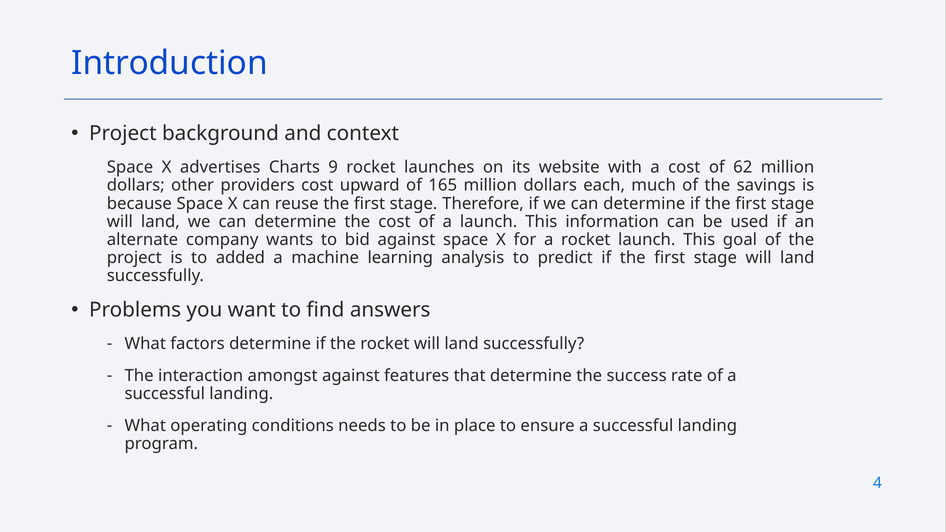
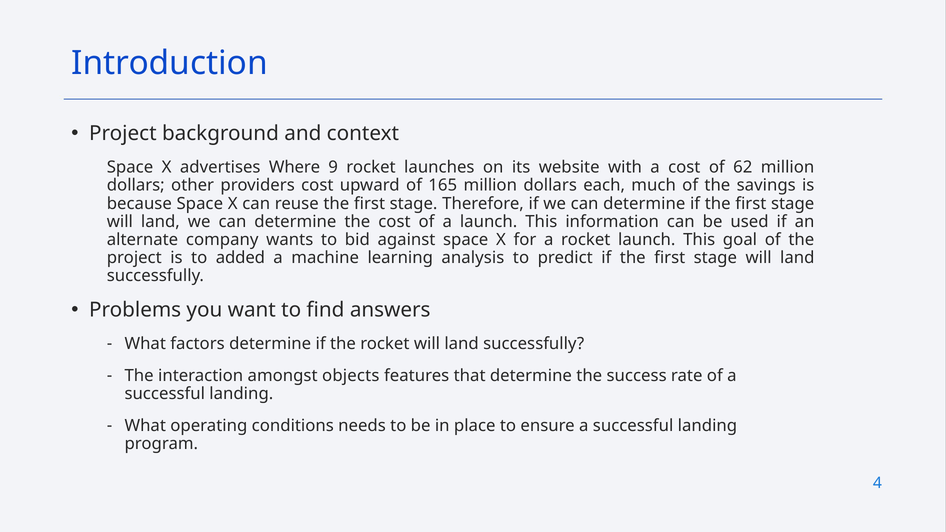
Charts: Charts -> Where
amongst against: against -> objects
